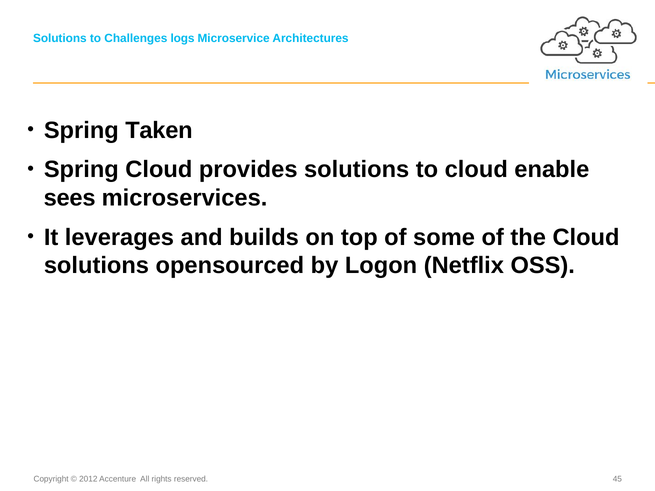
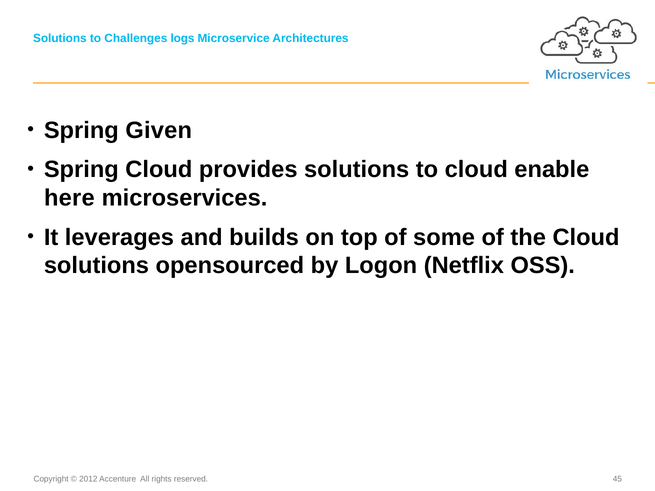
Taken: Taken -> Given
sees: sees -> here
